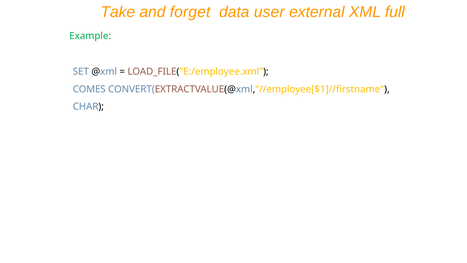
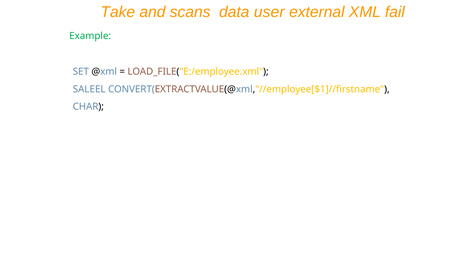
forget: forget -> scans
full: full -> fail
COMES: COMES -> SALEEL
